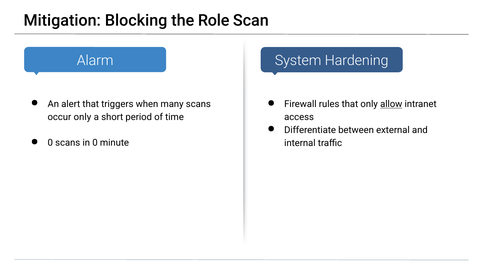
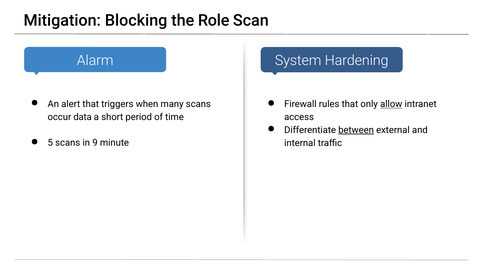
occur only: only -> data
between underline: none -> present
0 at (50, 143): 0 -> 5
in 0: 0 -> 9
